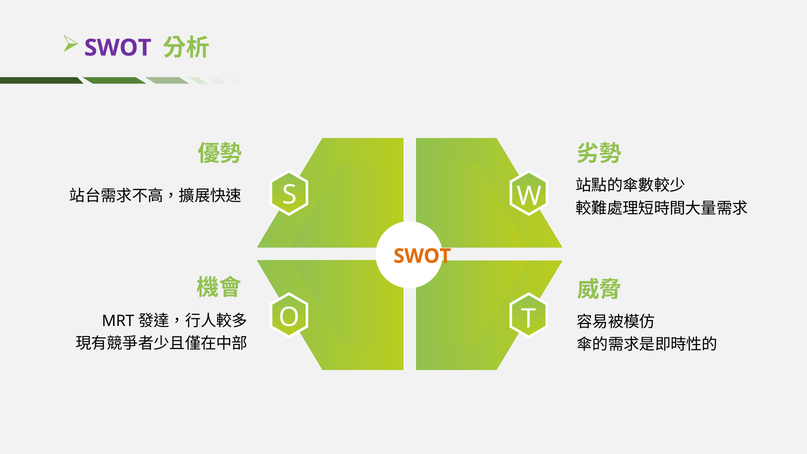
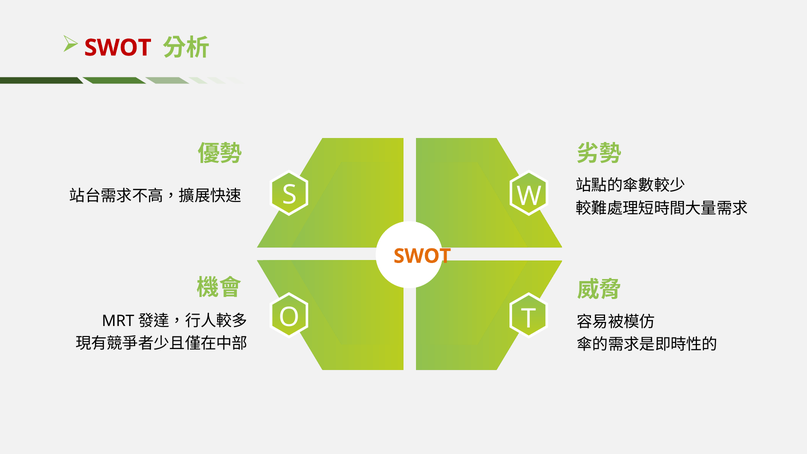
SWOT at (118, 48) colour: purple -> red
